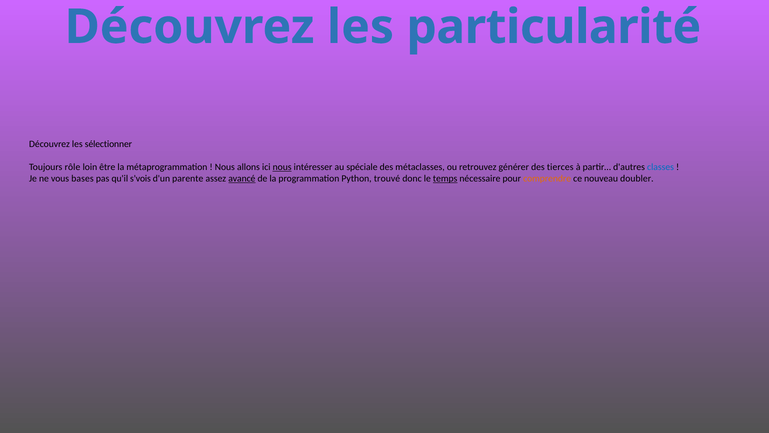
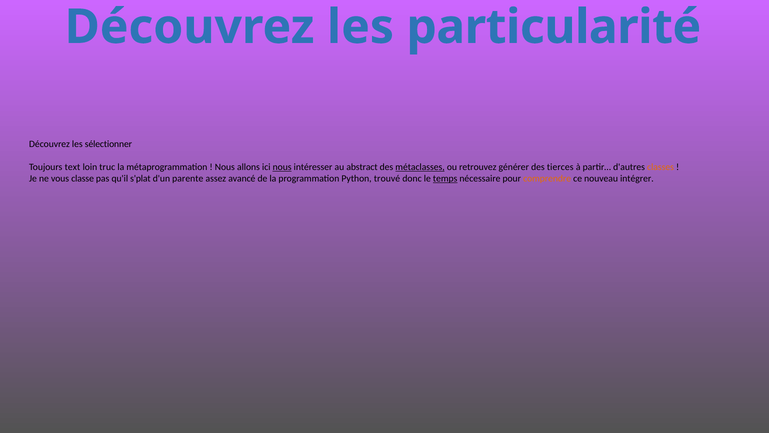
rôle: rôle -> text
être: être -> truc
spéciale: spéciale -> abstract
métaclasses underline: none -> present
classes colour: blue -> orange
bases: bases -> classe
s'vois: s'vois -> s'plat
avancé underline: present -> none
doubler: doubler -> intégrer
